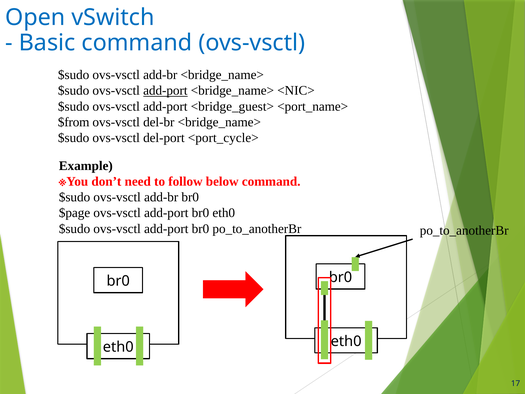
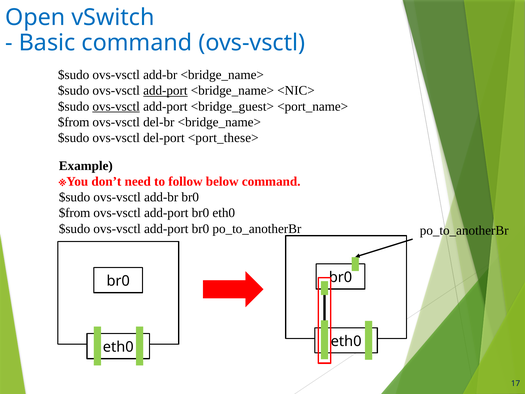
ovs-vsctl at (116, 106) underline: none -> present
<port_cycle>: <port_cycle> -> <port_these>
$page at (75, 213): $page -> $from
